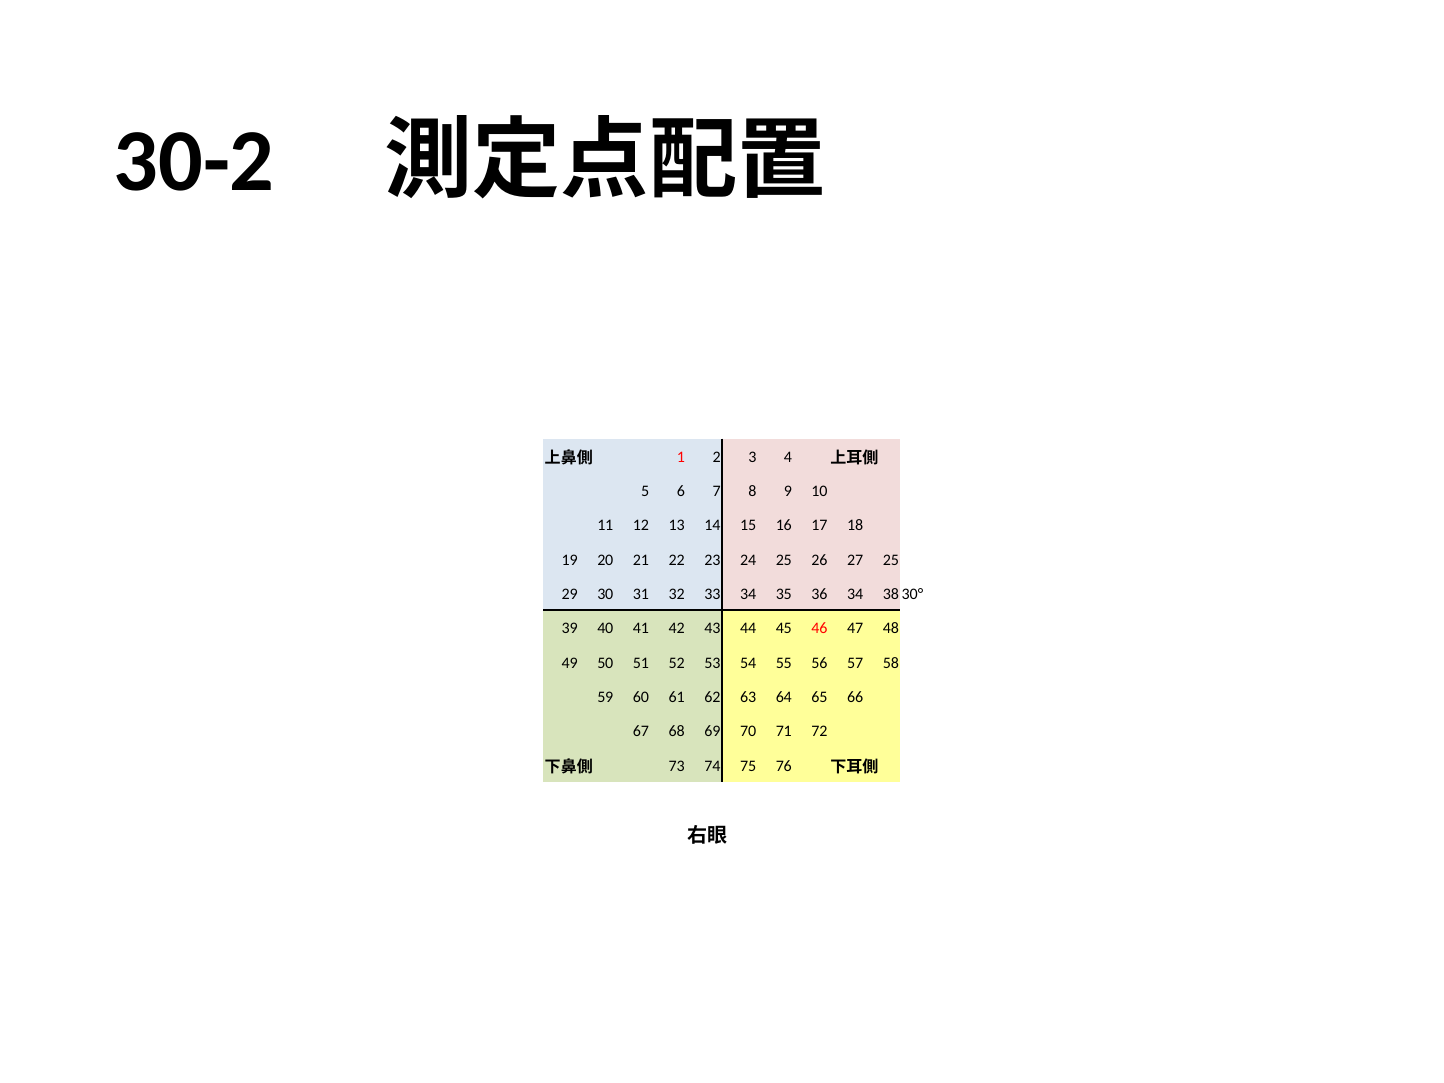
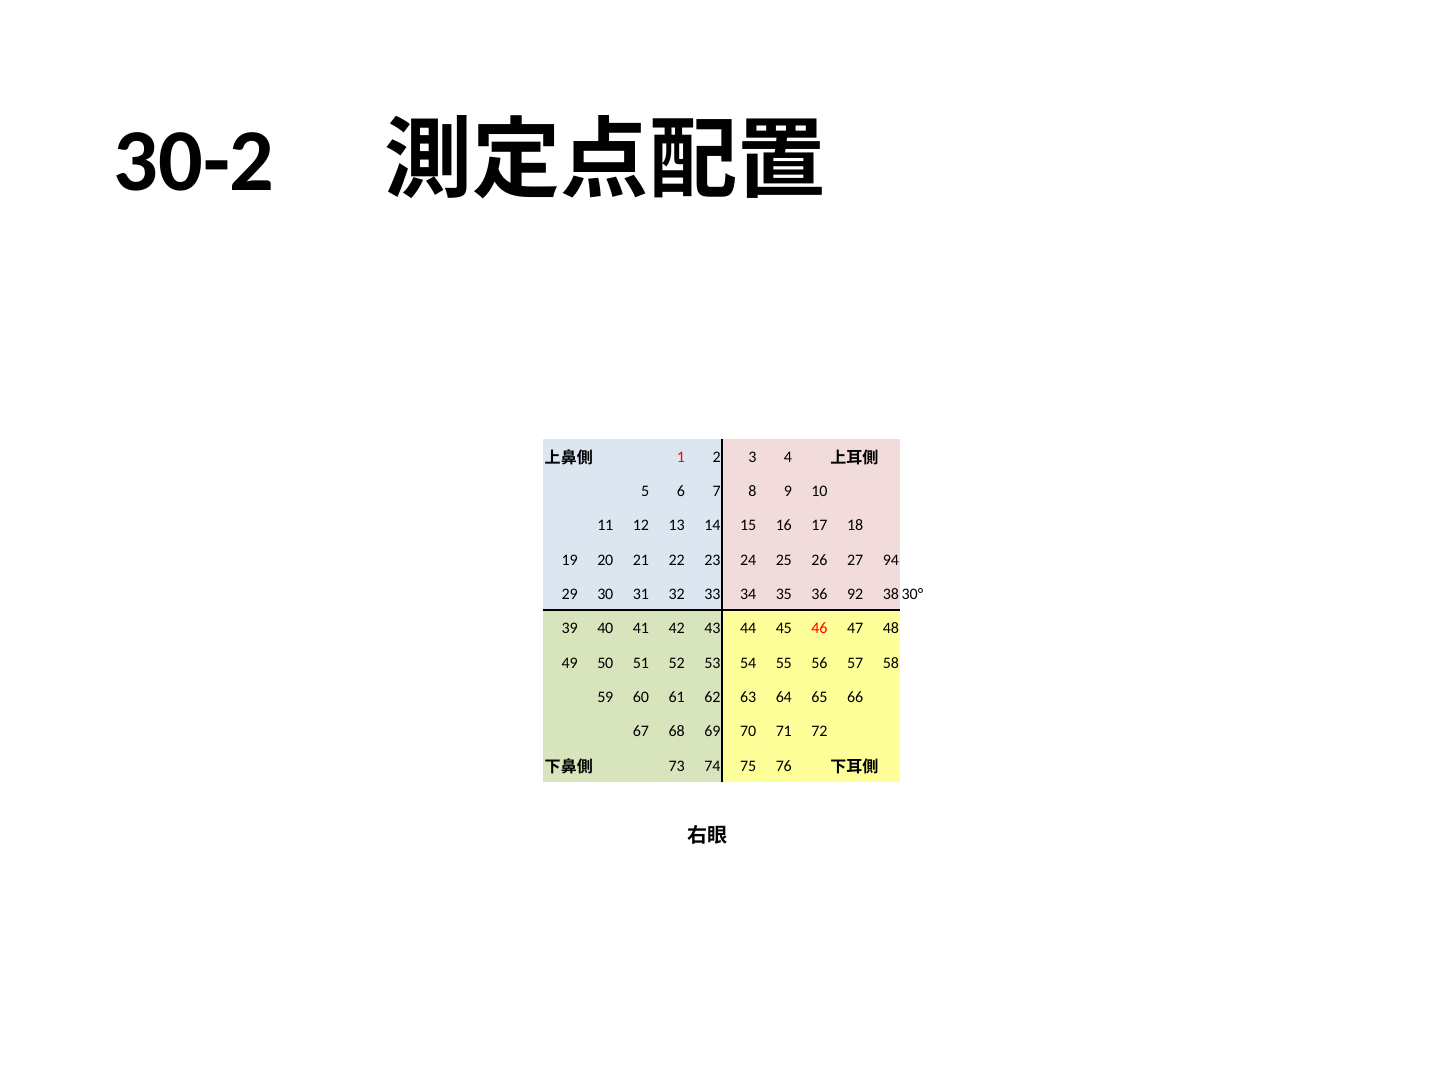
27 25: 25 -> 94
36 34: 34 -> 92
